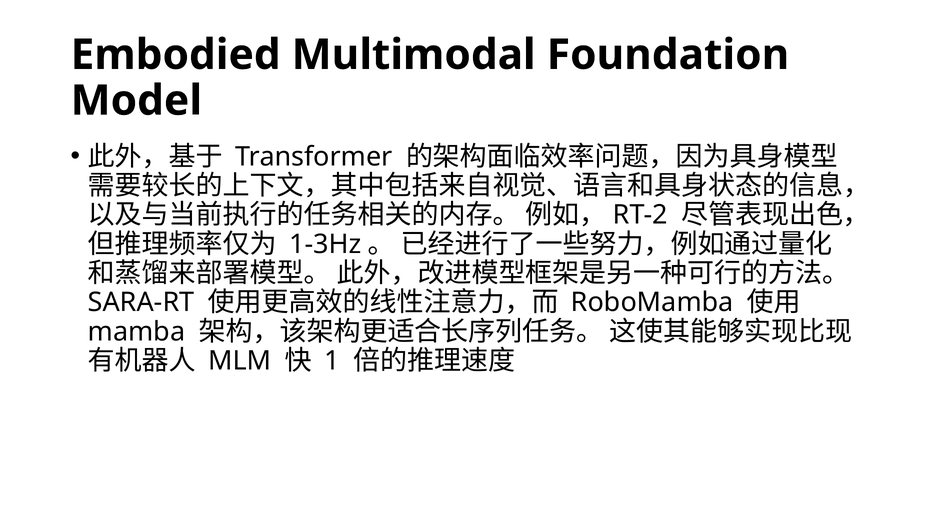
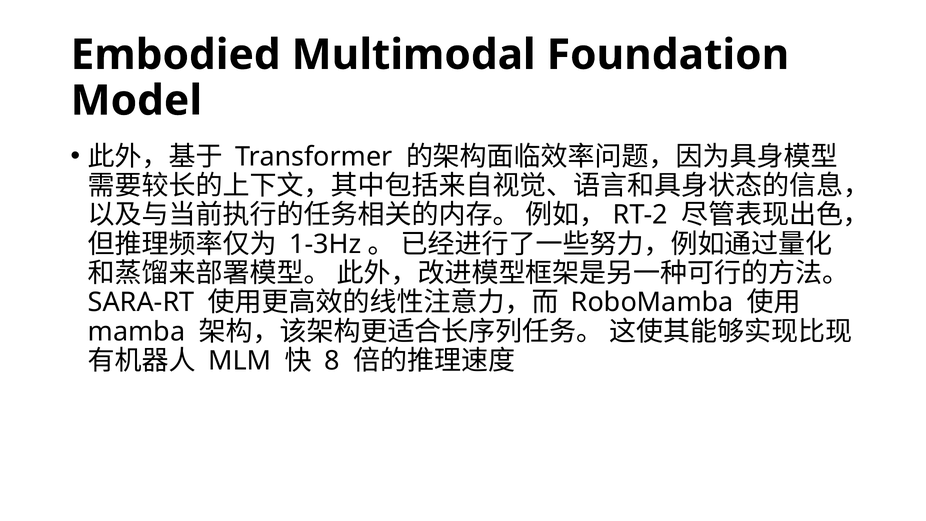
1: 1 -> 8
